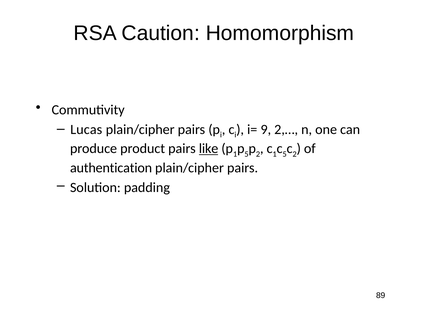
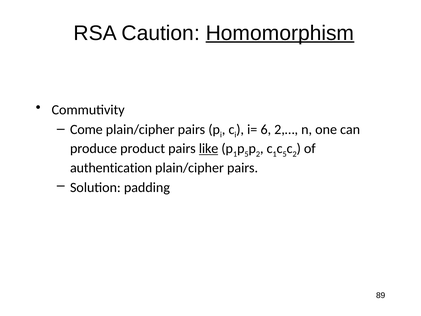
Homomorphism underline: none -> present
Lucas: Lucas -> Come
9: 9 -> 6
